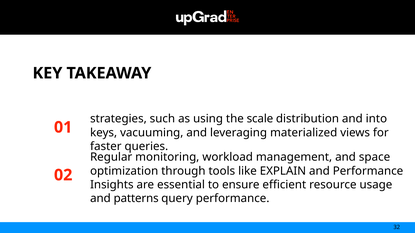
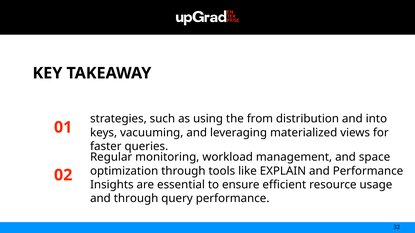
scale: scale -> from
and patterns: patterns -> through
